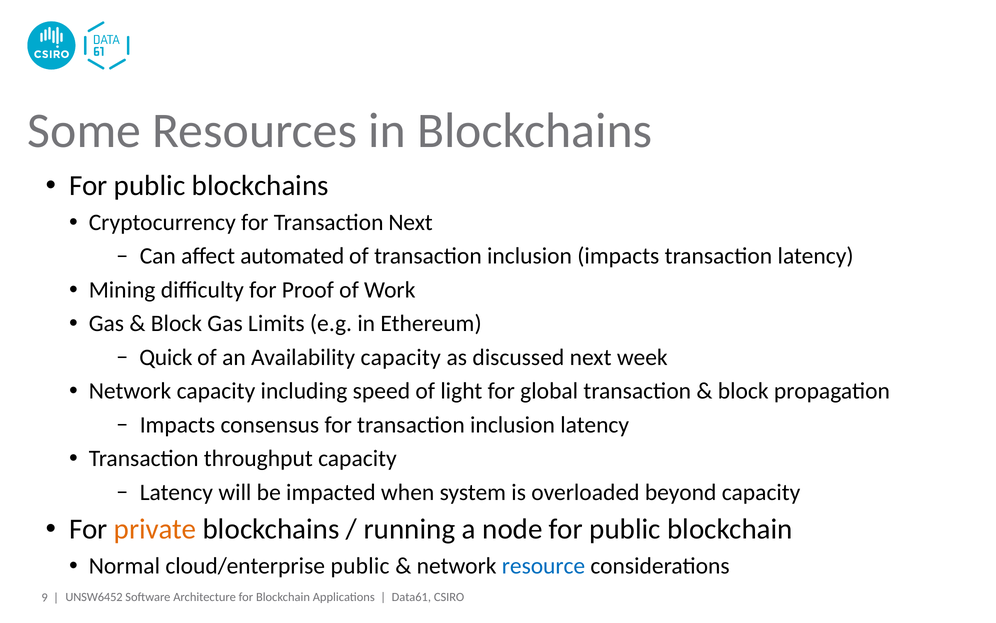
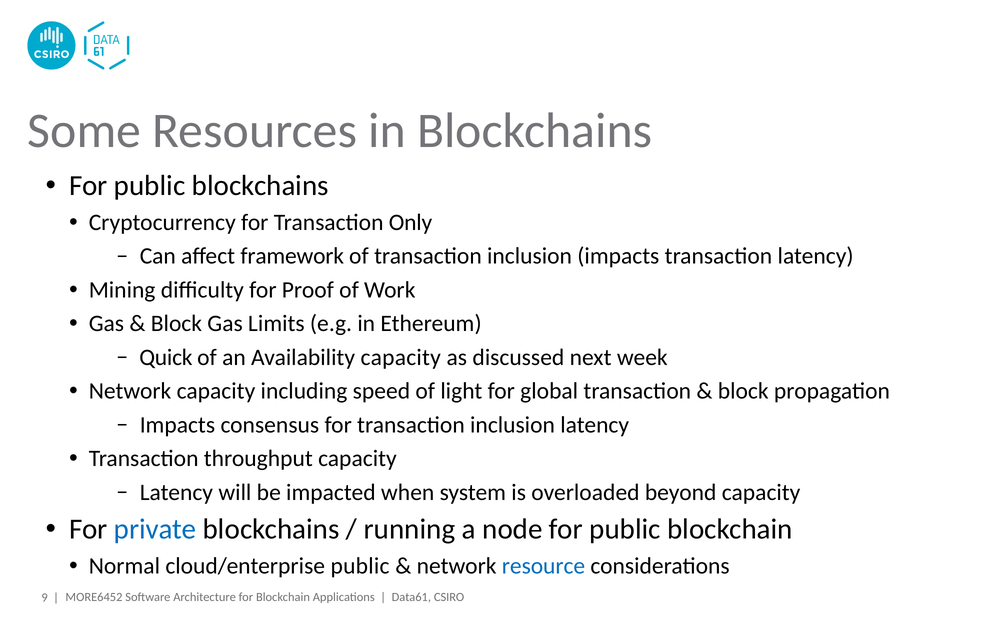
Transaction Next: Next -> Only
automated: automated -> framework
private colour: orange -> blue
UNSW6452: UNSW6452 -> MORE6452
